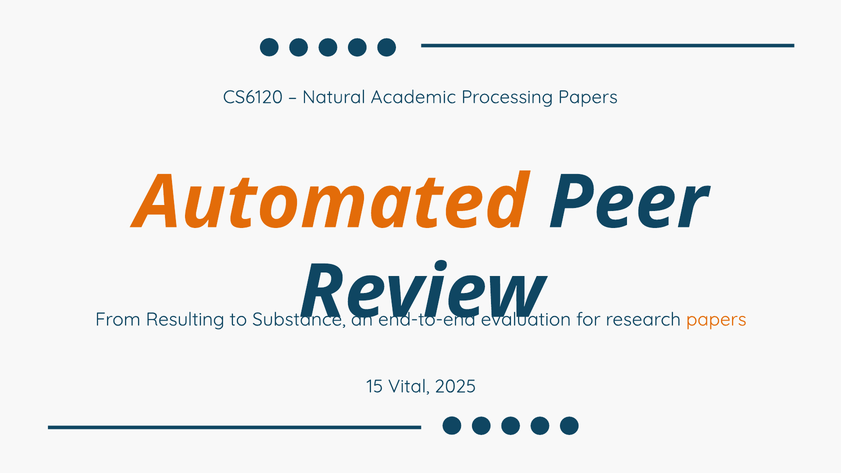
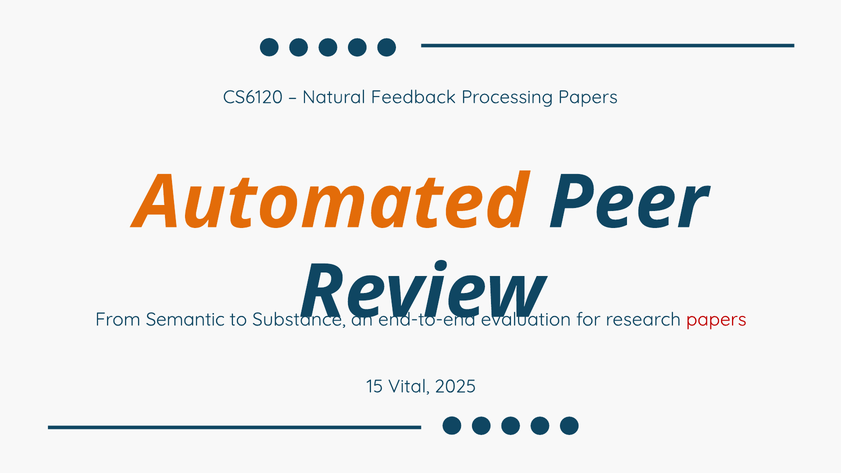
Academic: Academic -> Feedback
Resulting: Resulting -> Semantic
papers at (716, 320) colour: orange -> red
